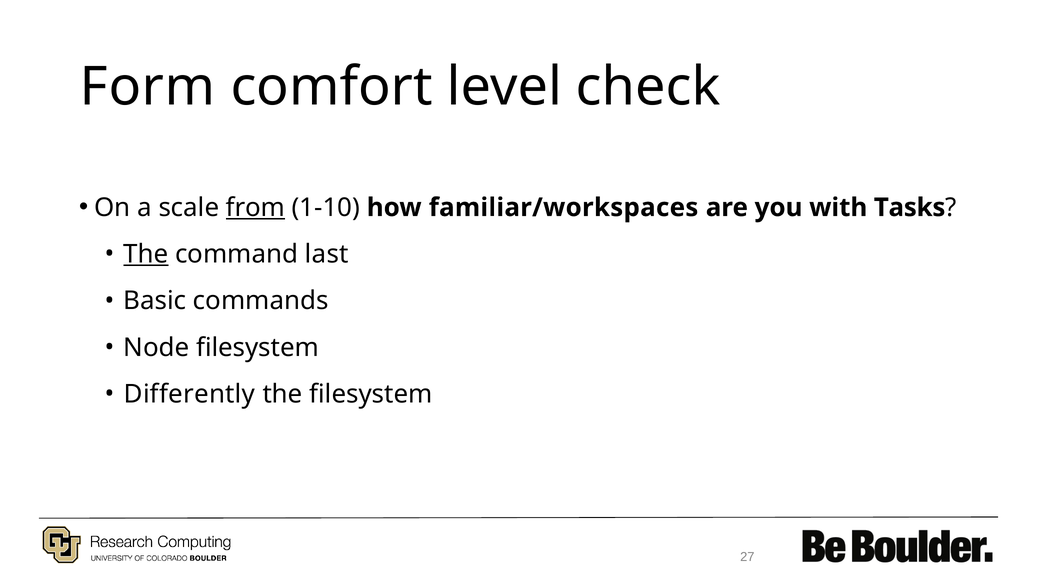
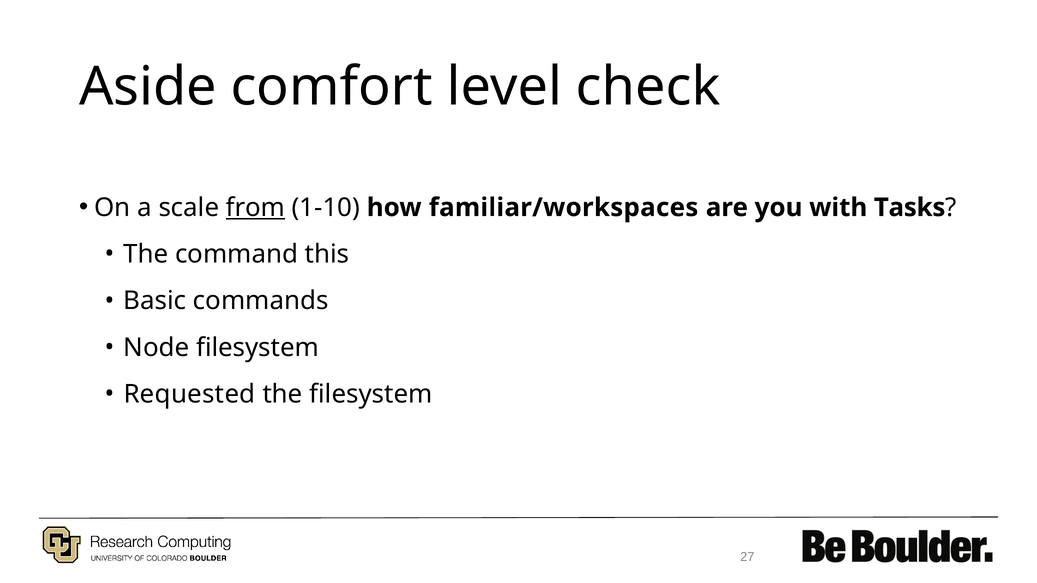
Form: Form -> Aside
The at (146, 254) underline: present -> none
last: last -> this
Differently: Differently -> Requested
